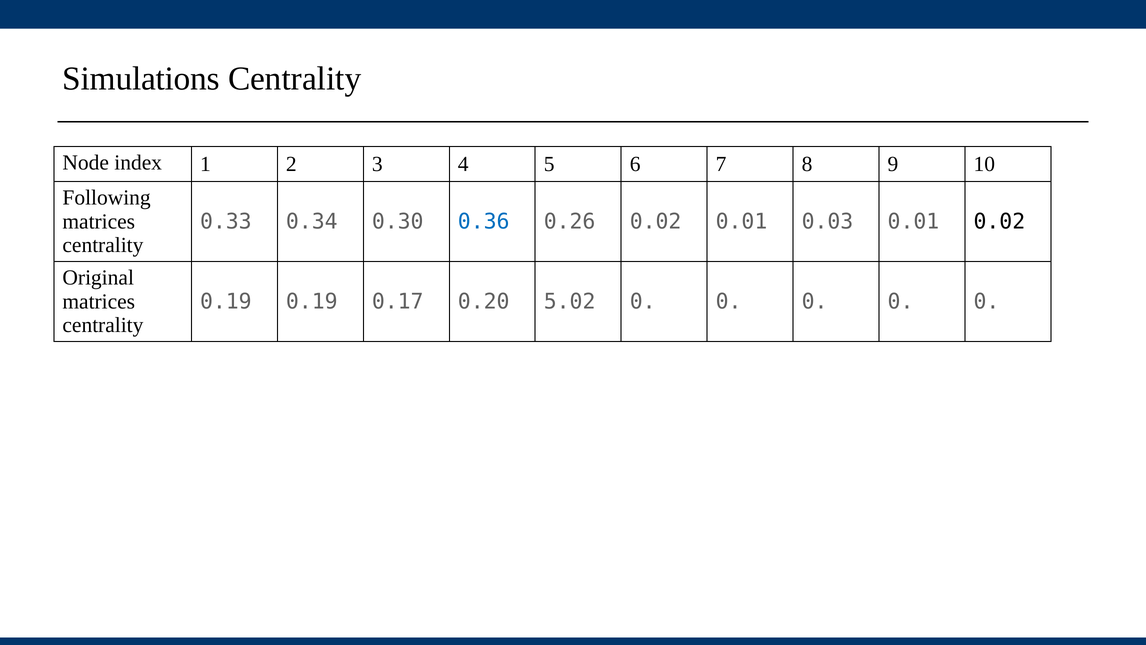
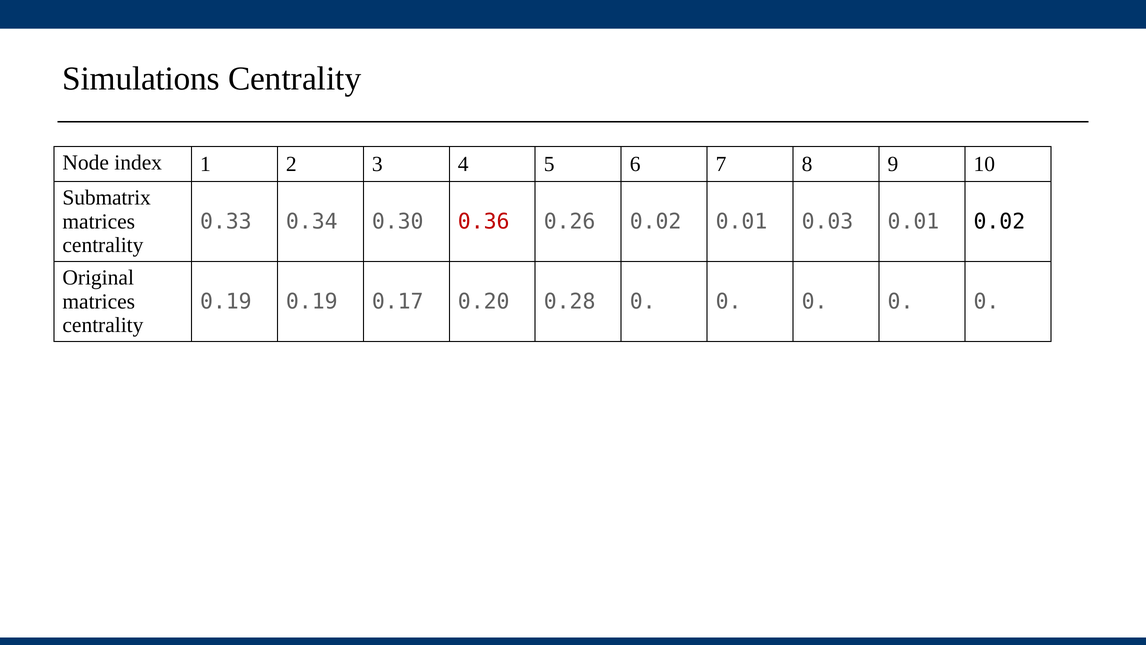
Following: Following -> Submatrix
0.36 colour: blue -> red
5.02: 5.02 -> 0.28
